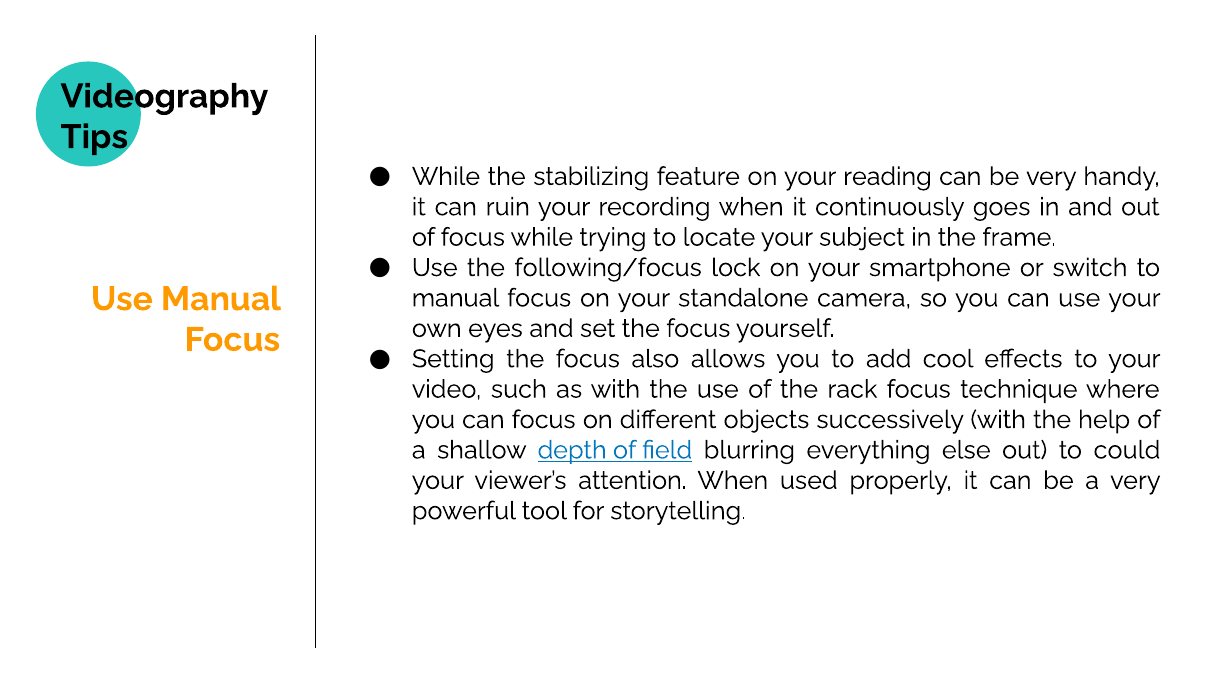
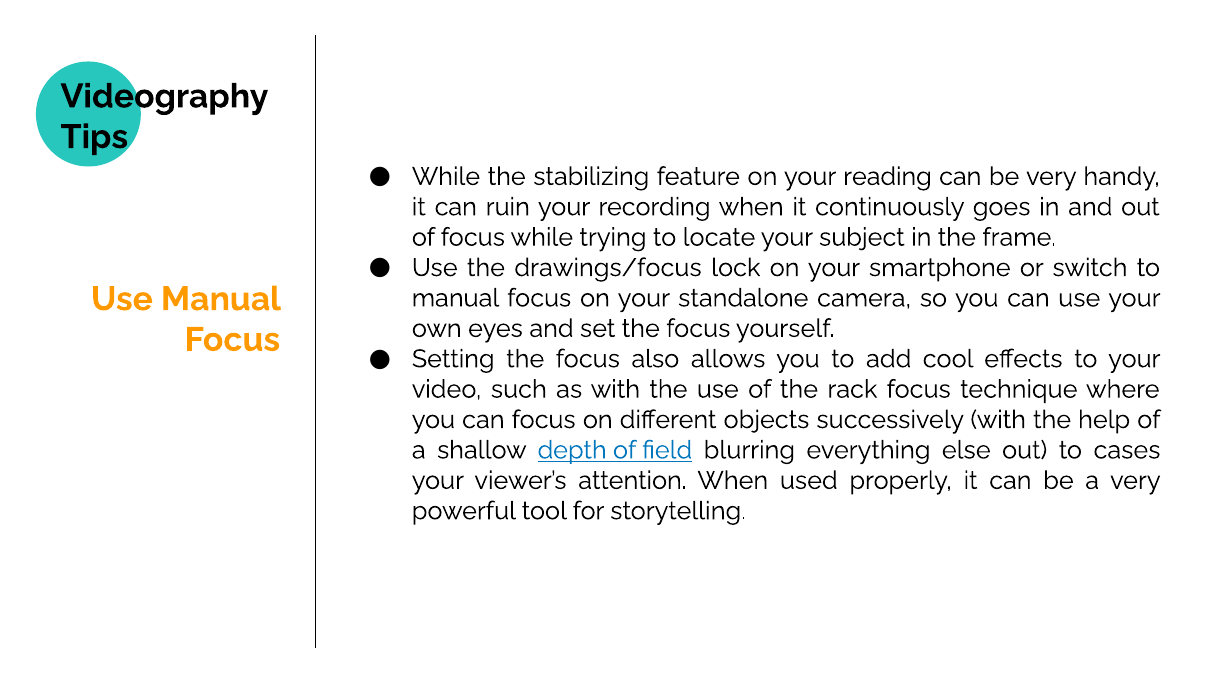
following/focus: following/focus -> drawings/focus
could: could -> cases
